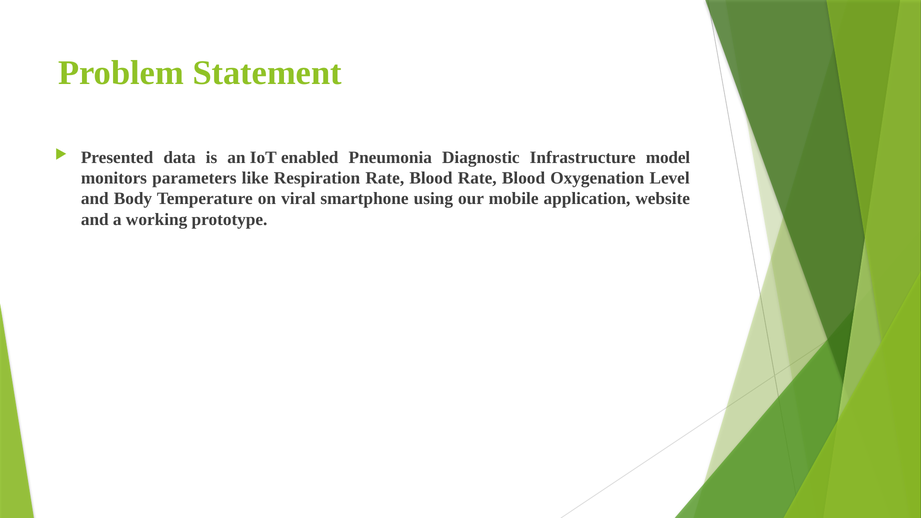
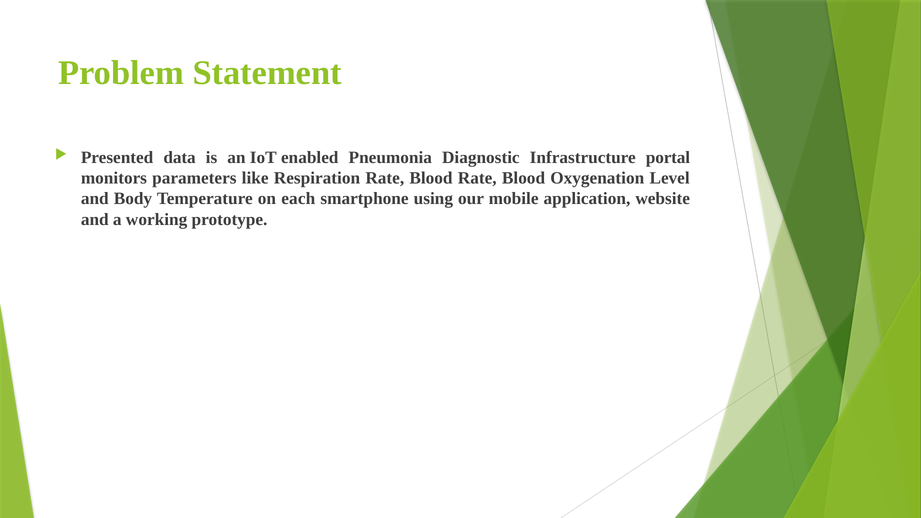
model: model -> portal
viral: viral -> each
